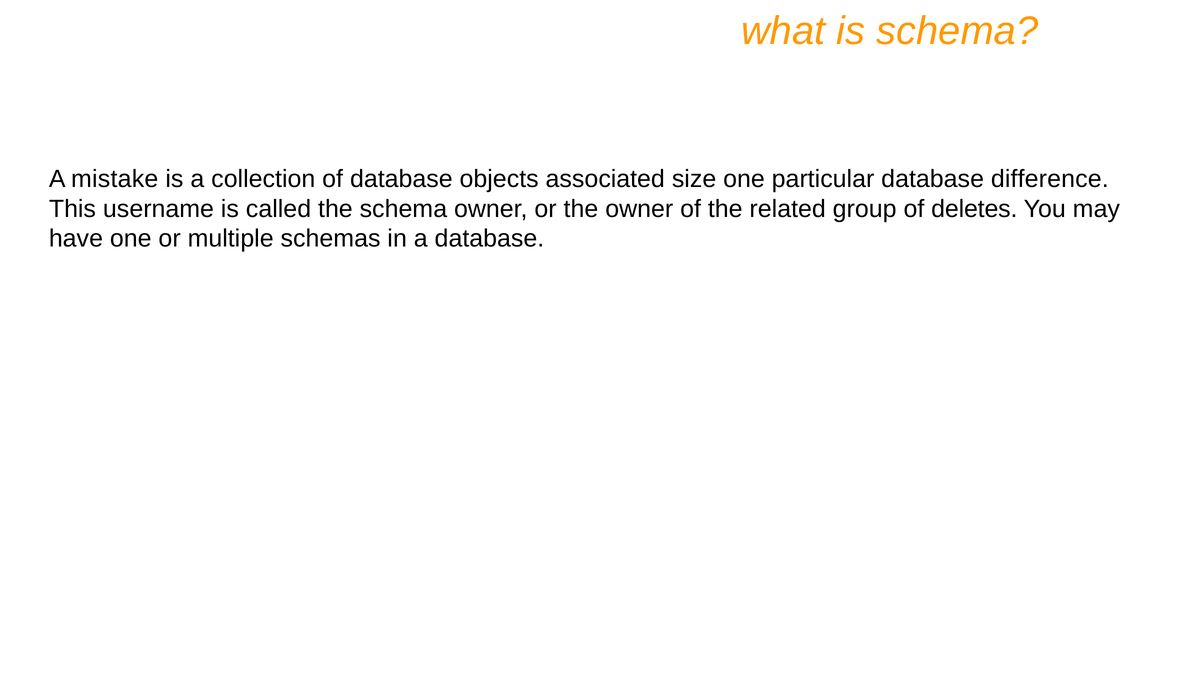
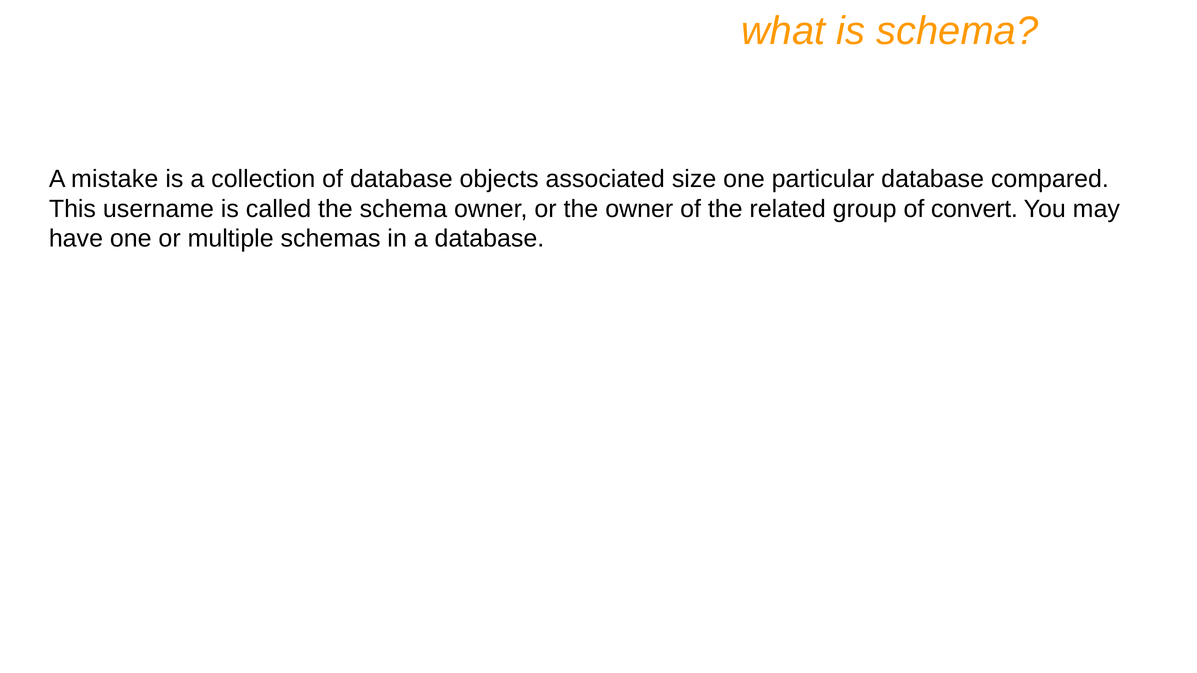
difference: difference -> compared
deletes: deletes -> convert
